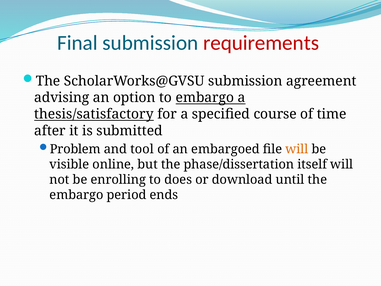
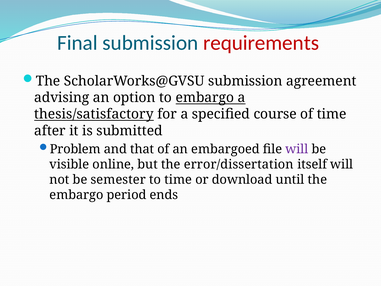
tool: tool -> that
will at (297, 149) colour: orange -> purple
phase/dissertation: phase/dissertation -> error/dissertation
enrolling: enrolling -> semester
to does: does -> time
